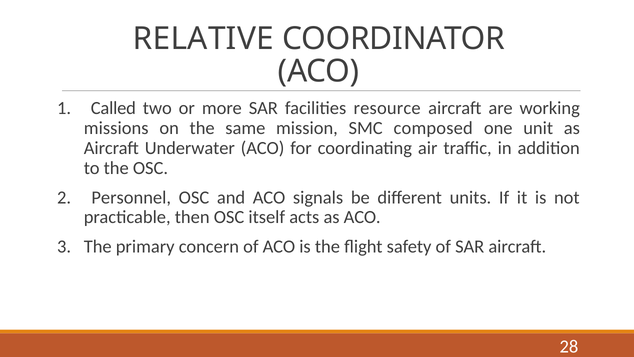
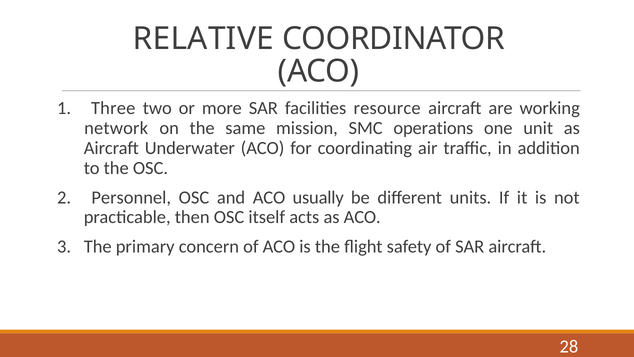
Called: Called -> Three
missions: missions -> network
composed: composed -> operations
signals: signals -> usually
